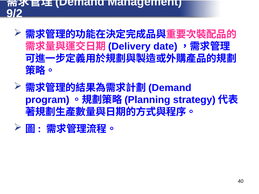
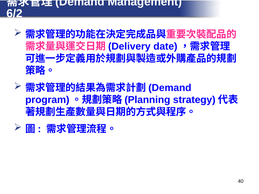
9/2: 9/2 -> 6/2
